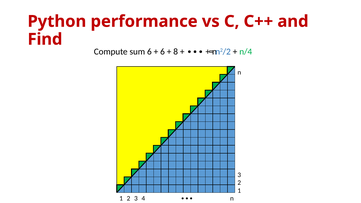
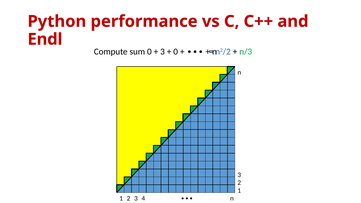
Find: Find -> Endl
sum 6: 6 -> 0
6 at (163, 52): 6 -> 3
8 at (176, 52): 8 -> 0
n/4: n/4 -> n/3
